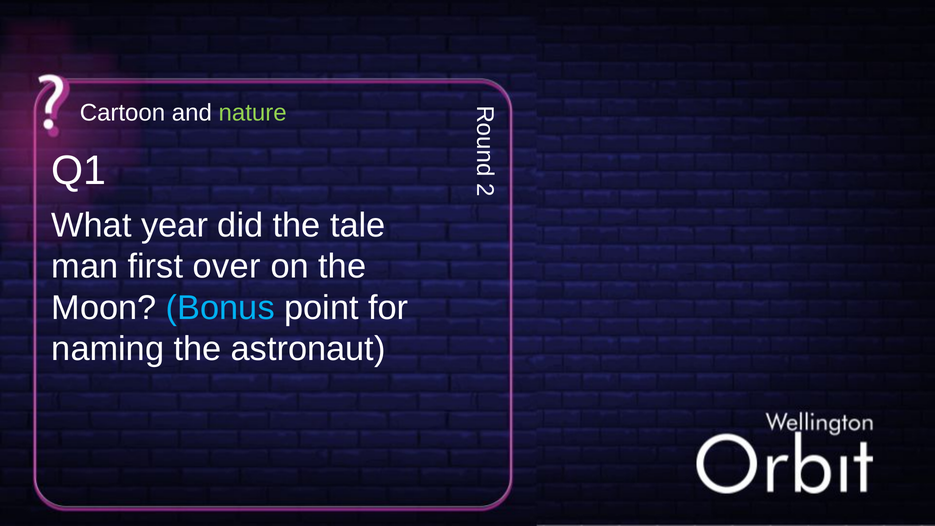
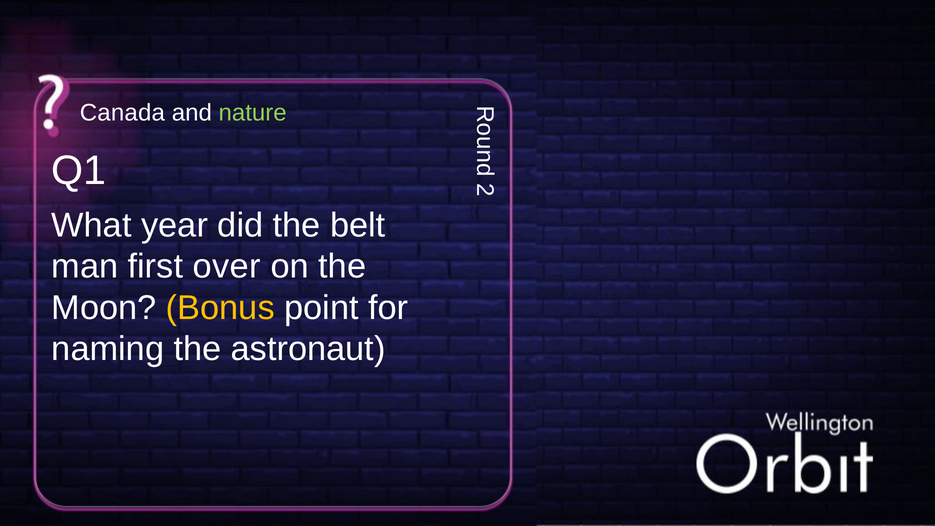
Cartoon: Cartoon -> Canada
tale: tale -> belt
Bonus colour: light blue -> yellow
